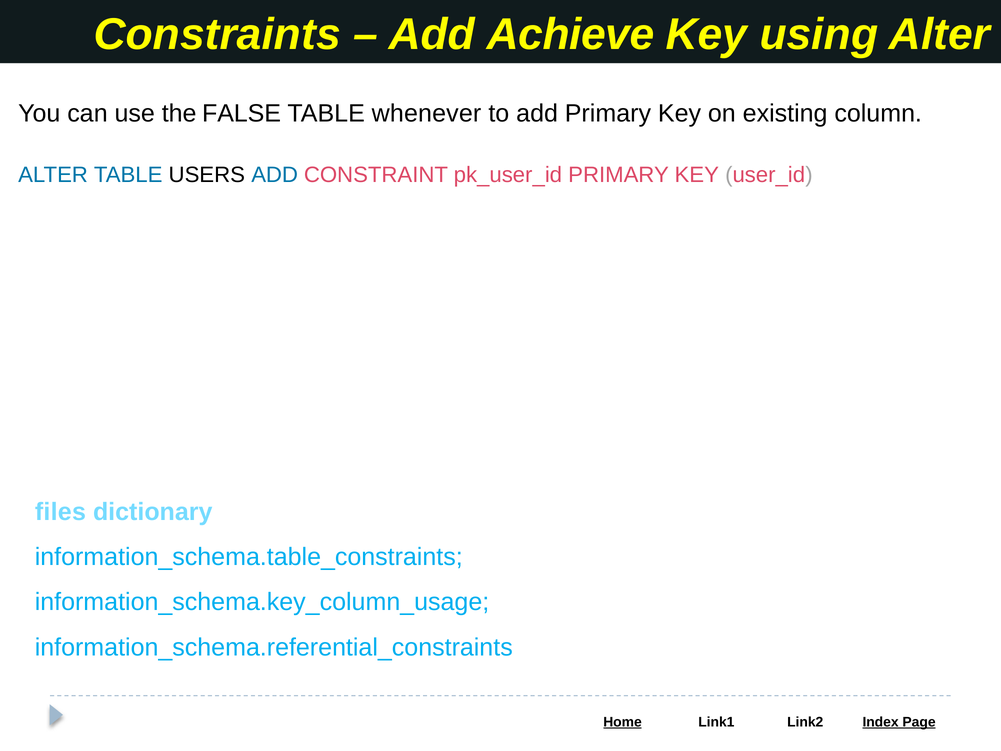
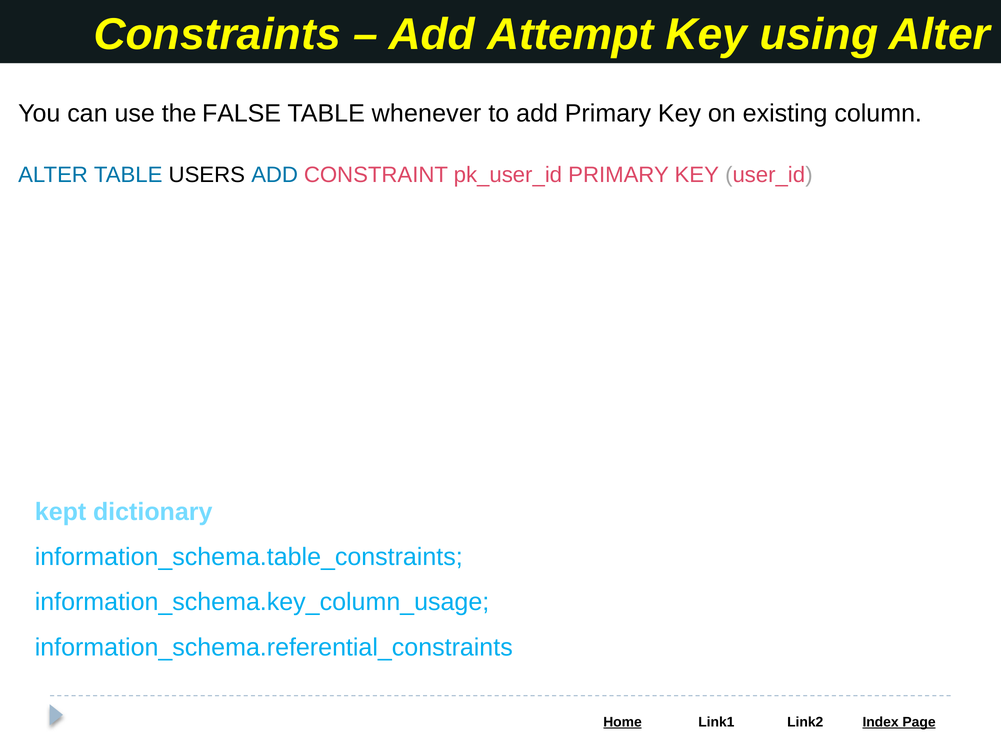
Achieve: Achieve -> Attempt
files: files -> kept
